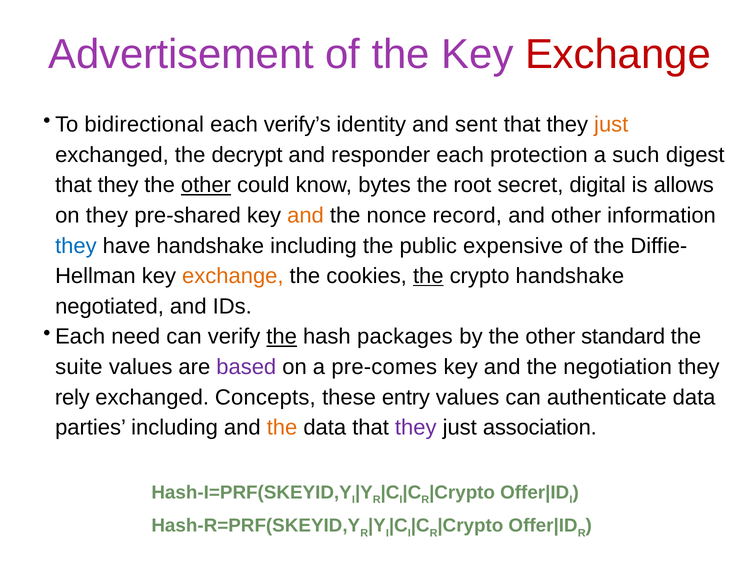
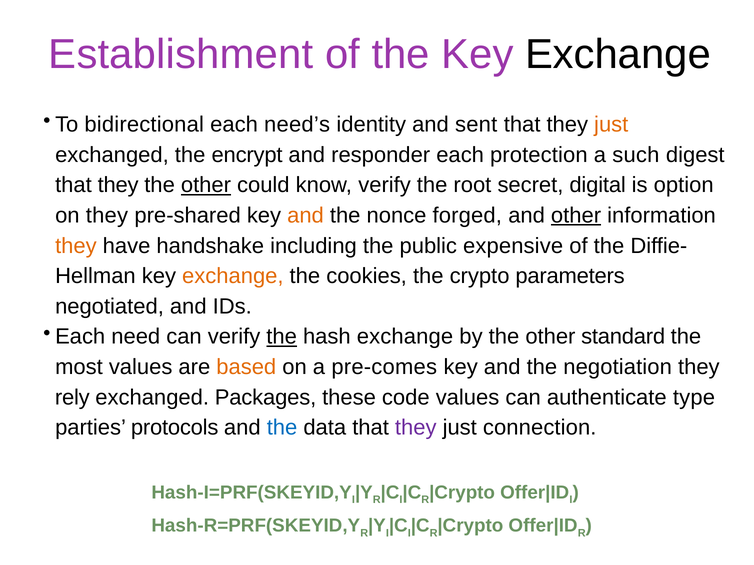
Advertisement: Advertisement -> Establishment
Exchange at (618, 54) colour: red -> black
verify’s: verify’s -> need’s
decrypt: decrypt -> encrypt
know bytes: bytes -> verify
allows: allows -> option
record: record -> forged
other at (576, 216) underline: none -> present
they at (76, 246) colour: blue -> orange
the at (428, 276) underline: present -> none
crypto handshake: handshake -> parameters
hash packages: packages -> exchange
suite: suite -> most
based colour: purple -> orange
Concepts: Concepts -> Packages
entry: entry -> code
authenticate data: data -> type
parties including: including -> protocols
the at (282, 428) colour: orange -> blue
association: association -> connection
